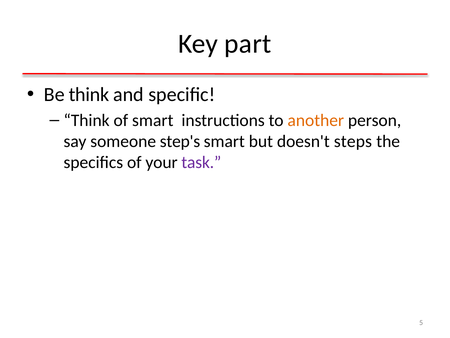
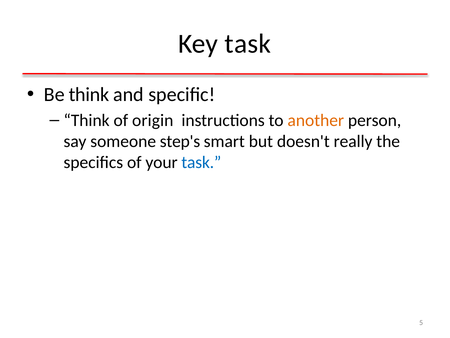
Key part: part -> task
of smart: smart -> origin
steps: steps -> really
task at (201, 162) colour: purple -> blue
